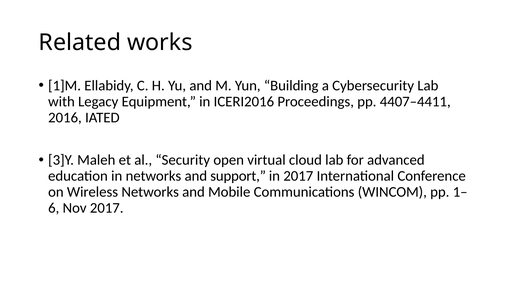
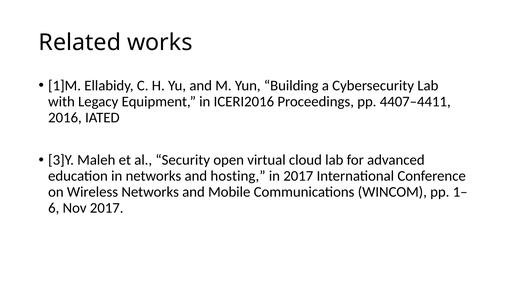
support: support -> hosting
